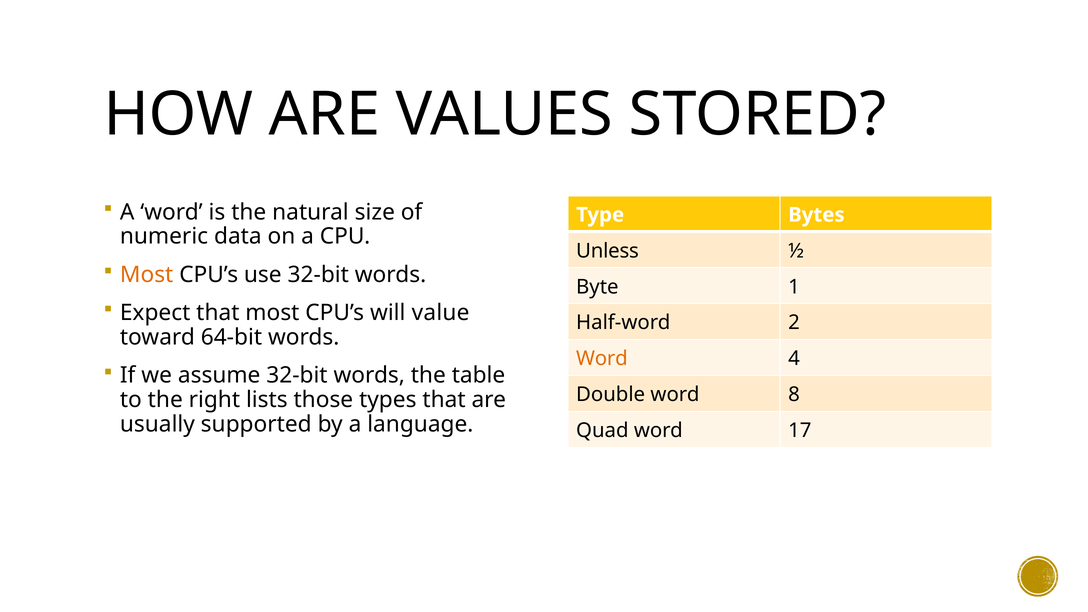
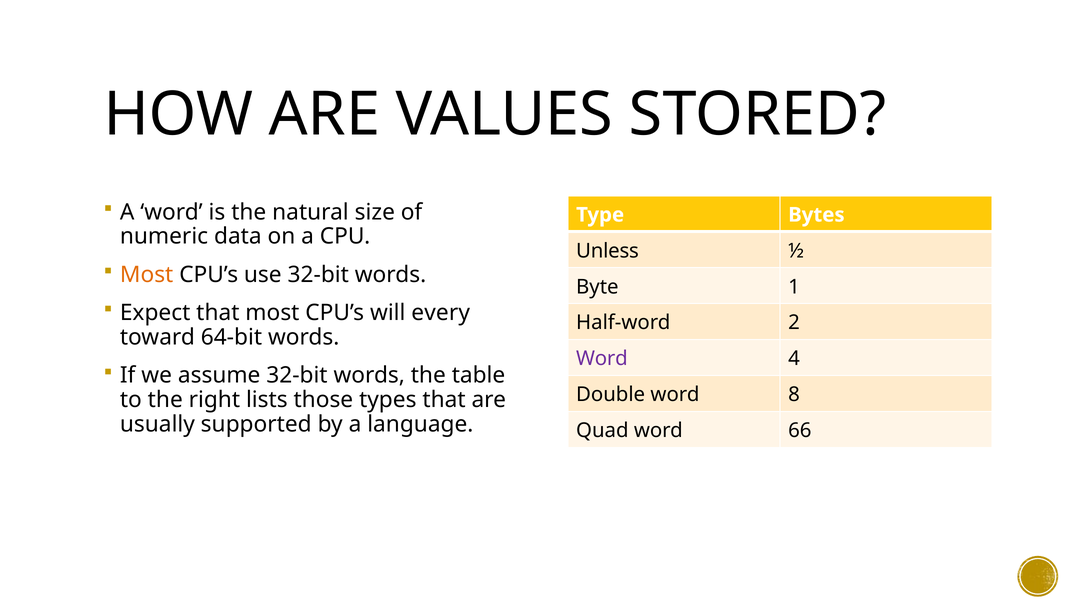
value: value -> every
Word at (602, 359) colour: orange -> purple
17: 17 -> 66
